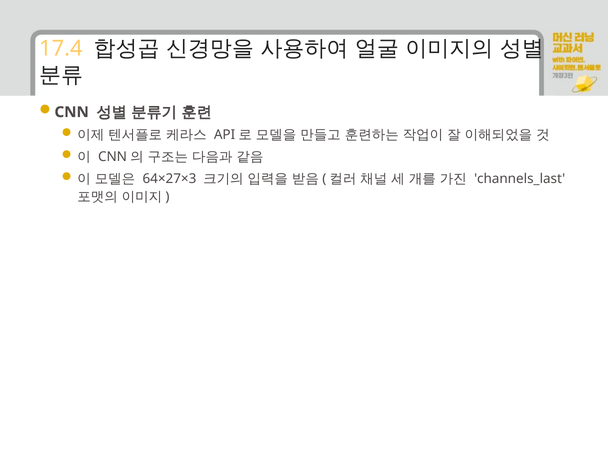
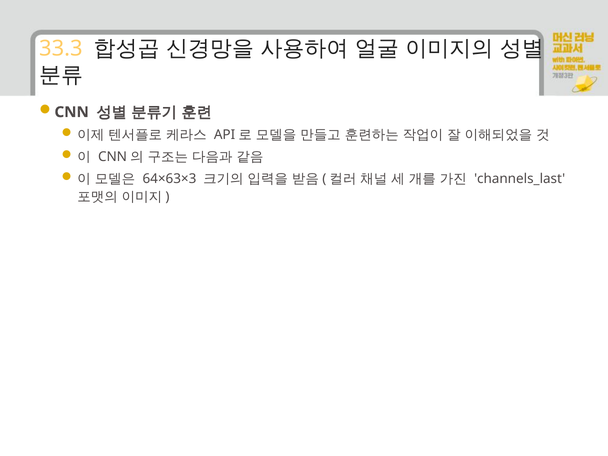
17.4: 17.4 -> 33.3
64×27×3: 64×27×3 -> 64×63×3
